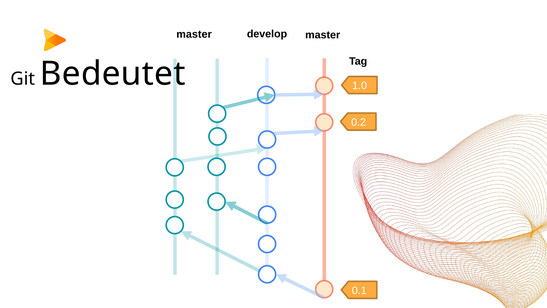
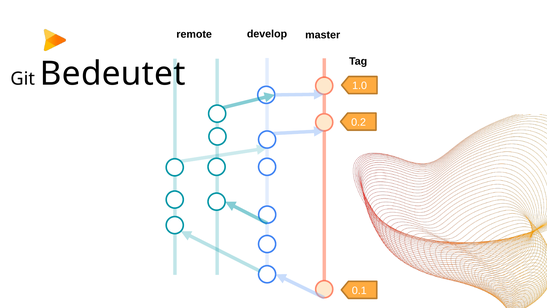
master at (194, 34): master -> remote
